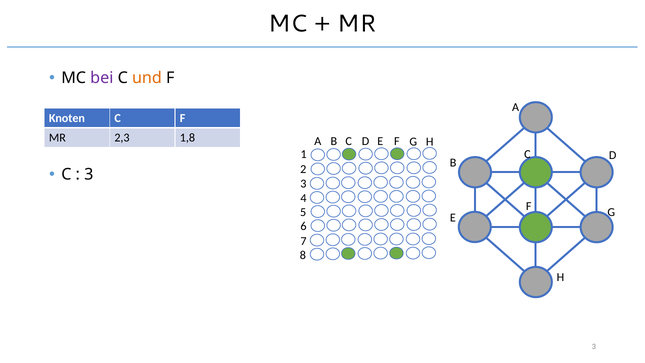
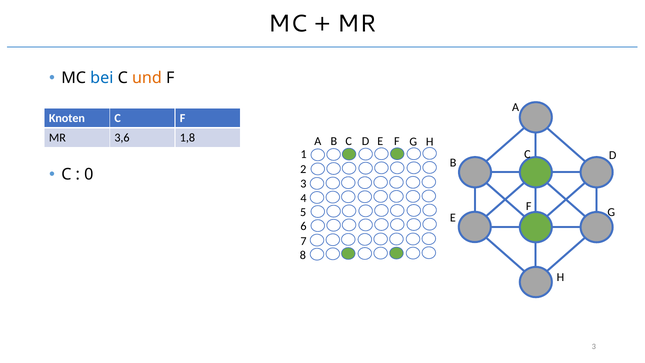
bei colour: purple -> blue
2,3: 2,3 -> 3,6
3 at (89, 174): 3 -> 0
